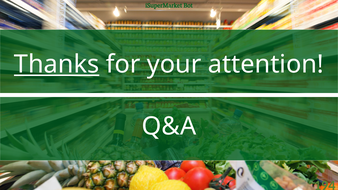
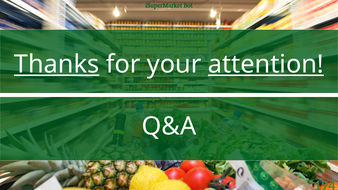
attention underline: none -> present
